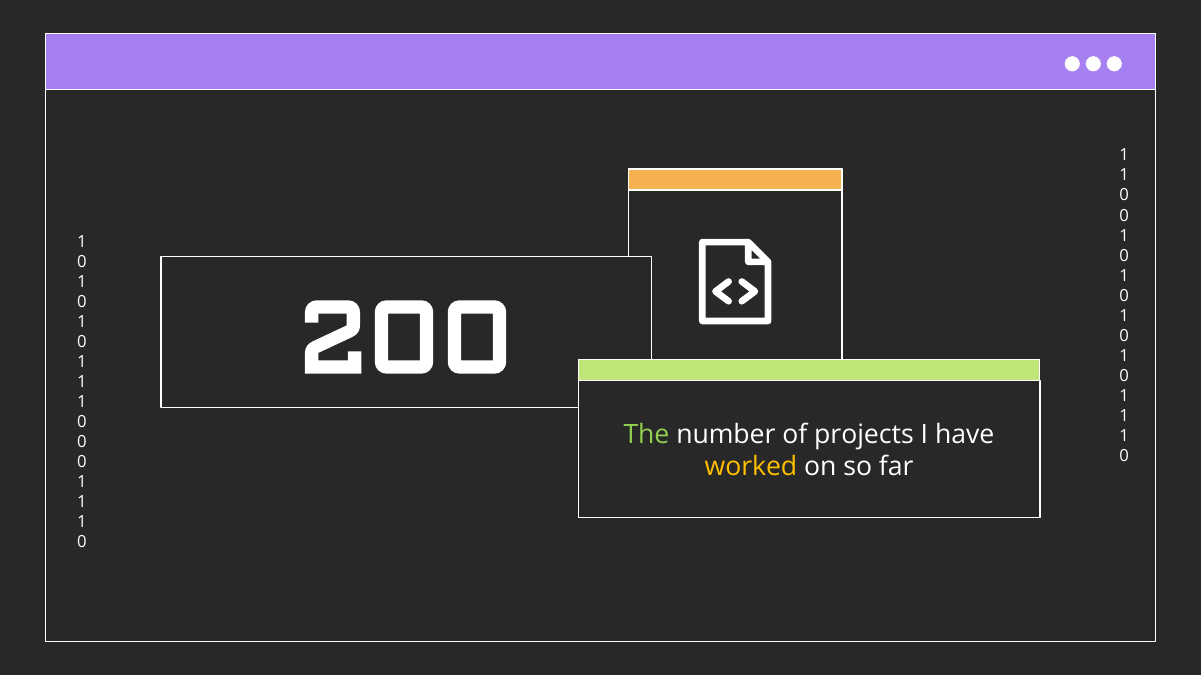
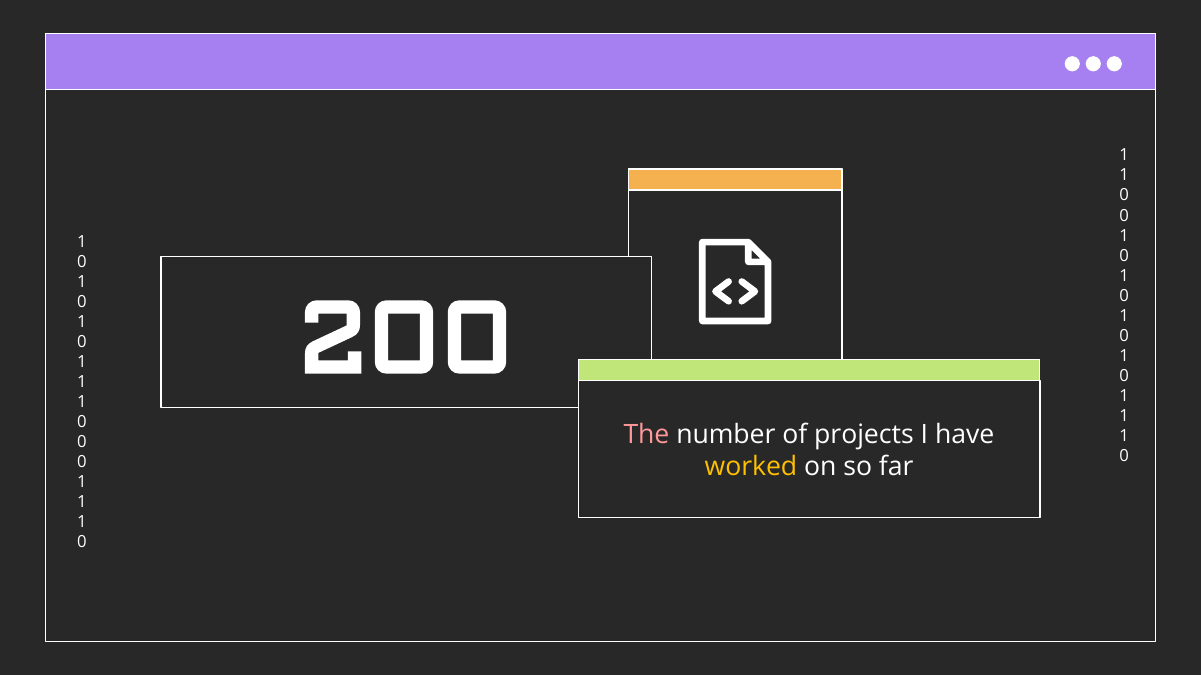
The colour: light green -> pink
